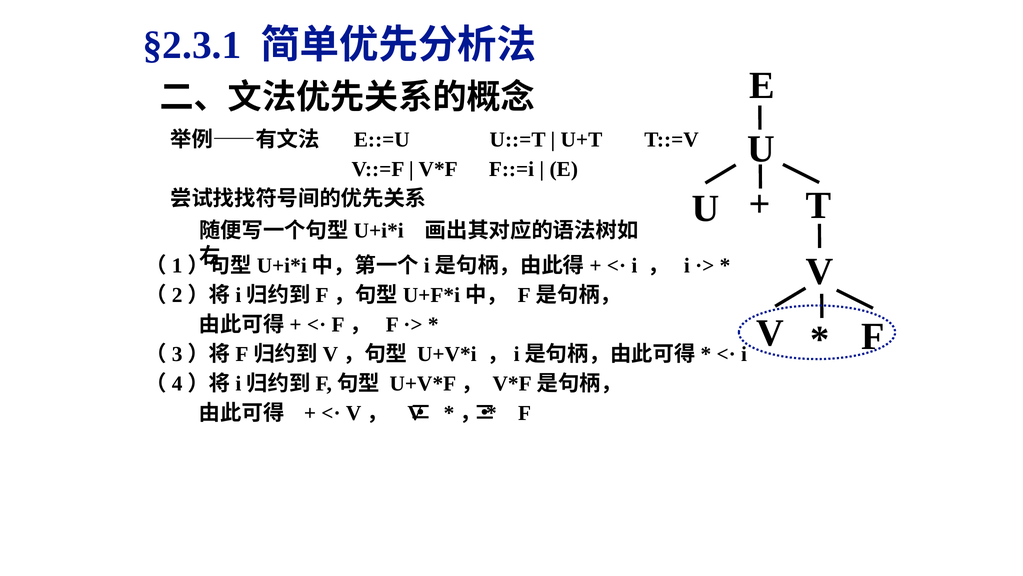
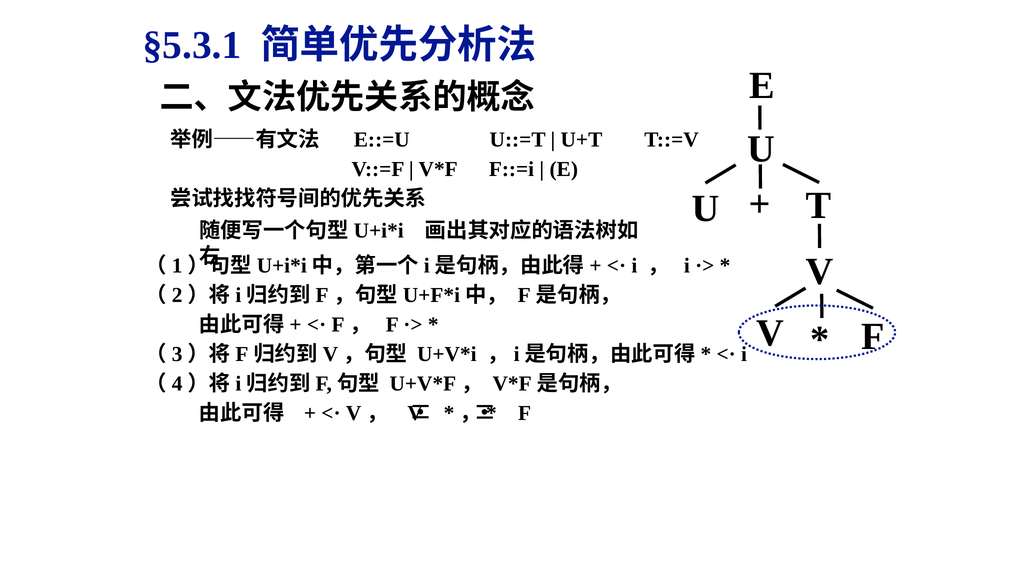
§2.3.1: §2.3.1 -> §5.3.1
